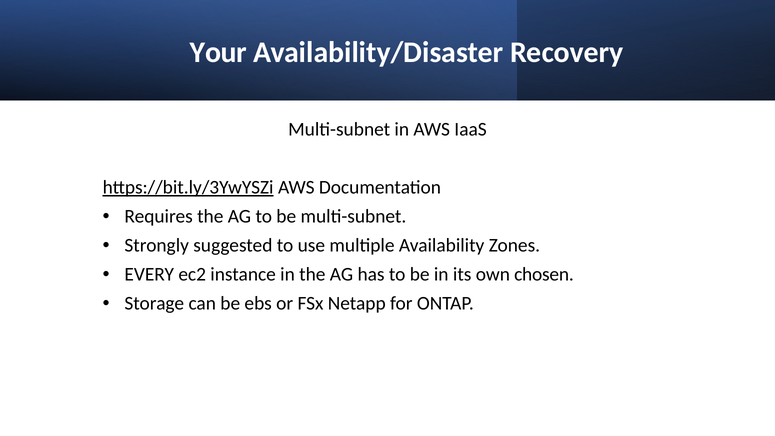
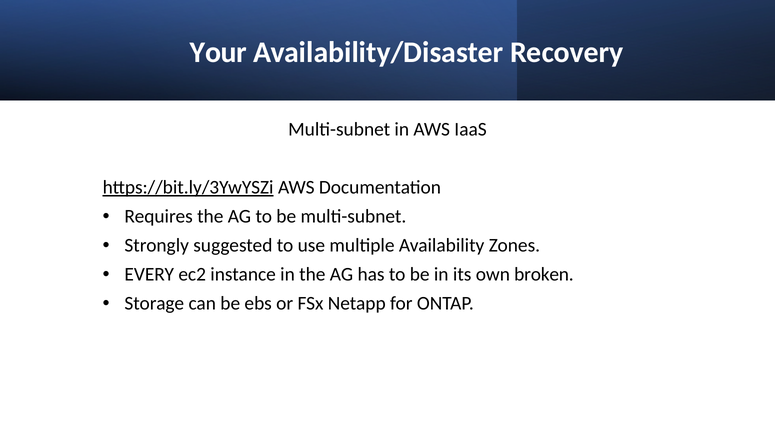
chosen: chosen -> broken
